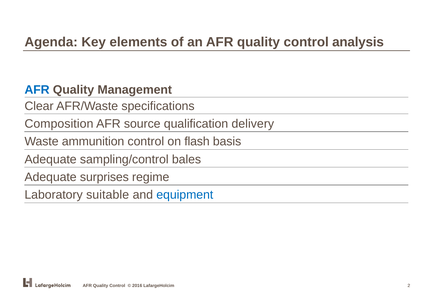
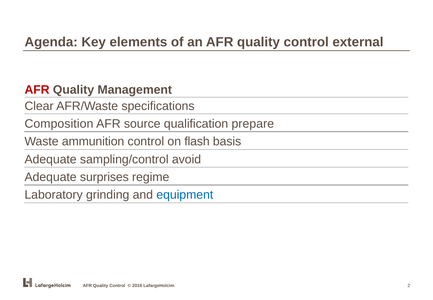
analysis: analysis -> external
AFR at (37, 90) colour: blue -> red
delivery: delivery -> prepare
bales: bales -> avoid
suitable: suitable -> grinding
